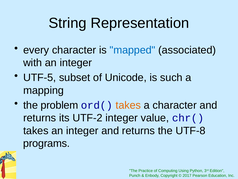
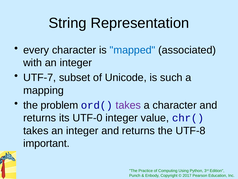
UTF-5: UTF-5 -> UTF-7
takes at (128, 105) colour: orange -> purple
UTF-2: UTF-2 -> UTF-0
programs: programs -> important
